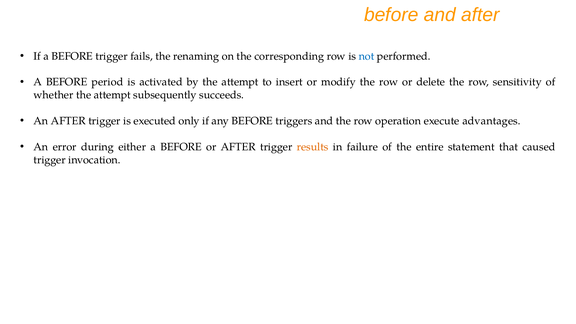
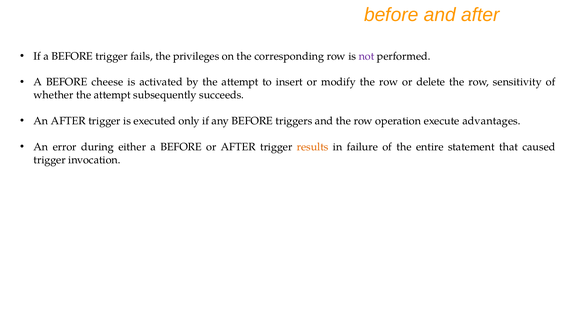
renaming: renaming -> privileges
not colour: blue -> purple
period: period -> cheese
